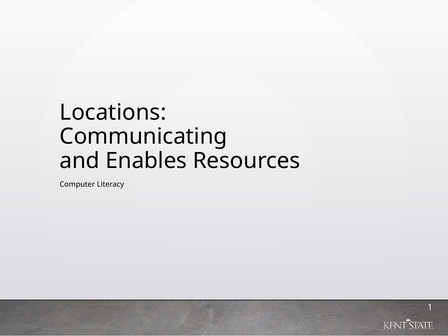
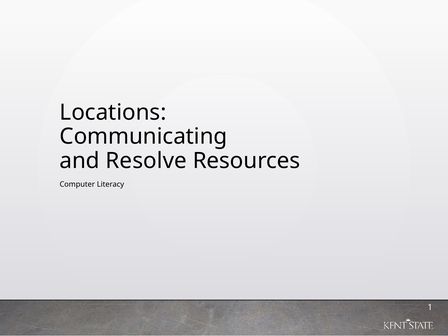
Enables: Enables -> Resolve
